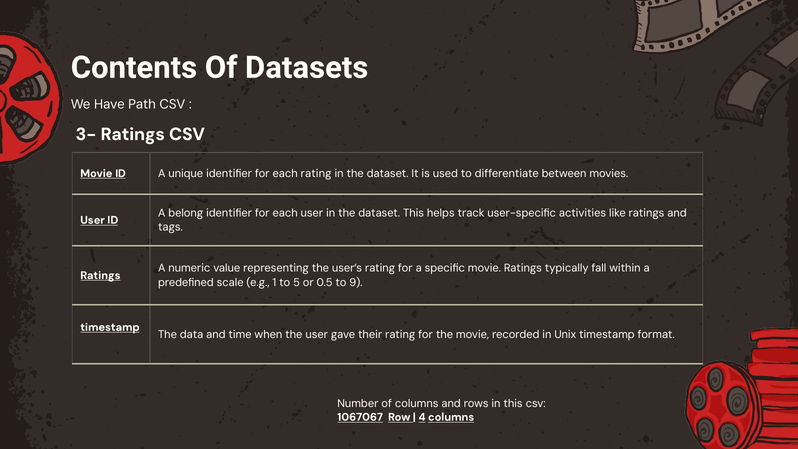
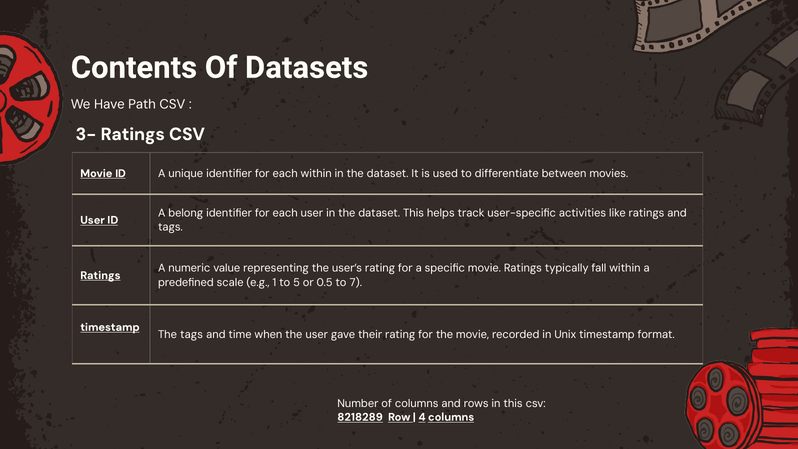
each rating: rating -> within
9: 9 -> 7
The data: data -> tags
1067067: 1067067 -> 8218289
